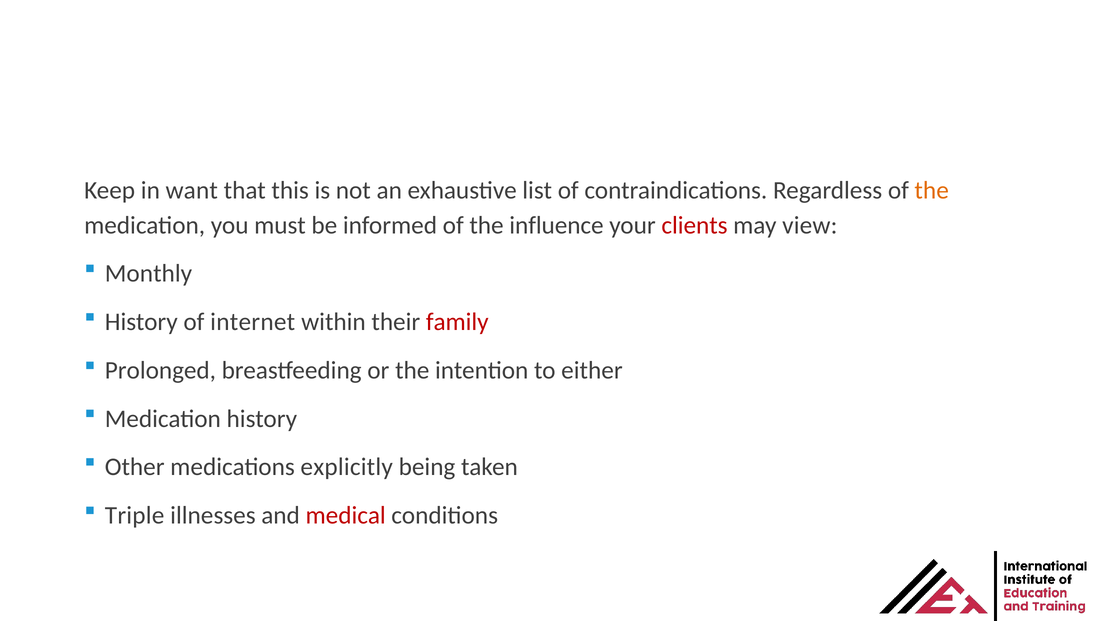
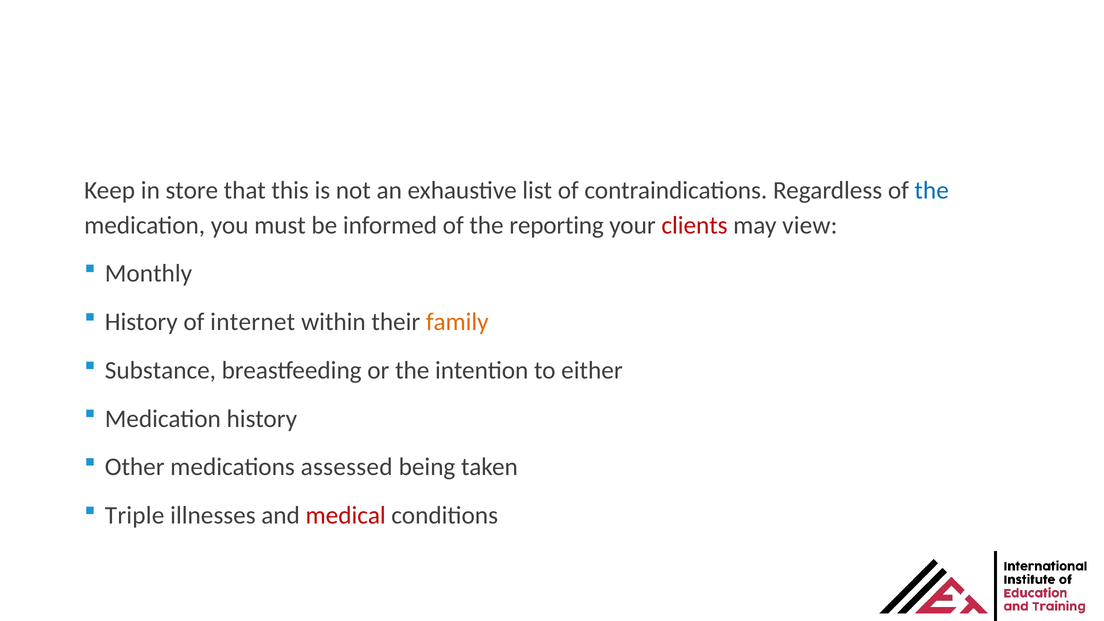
want: want -> store
the at (932, 191) colour: orange -> blue
influence: influence -> reporting
family colour: red -> orange
Prolonged: Prolonged -> Substance
explicitly: explicitly -> assessed
